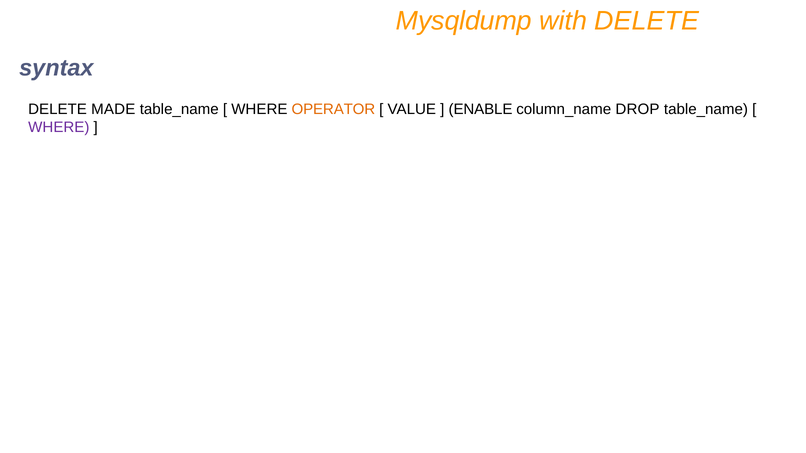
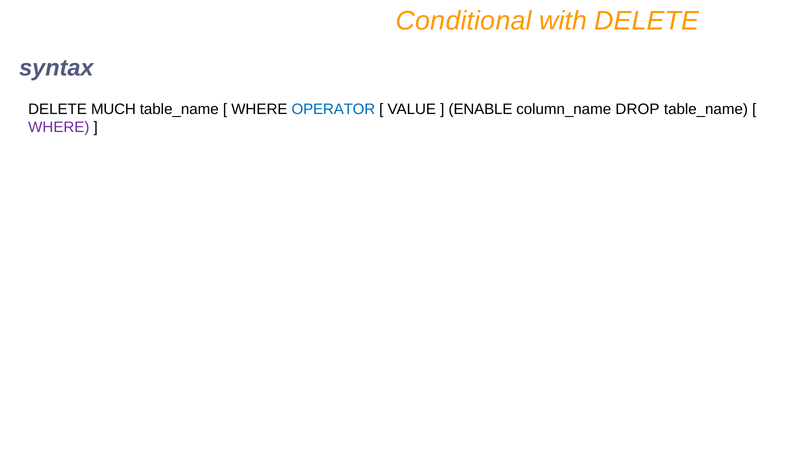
Mysqldump: Mysqldump -> Conditional
MADE: MADE -> MUCH
OPERATOR colour: orange -> blue
